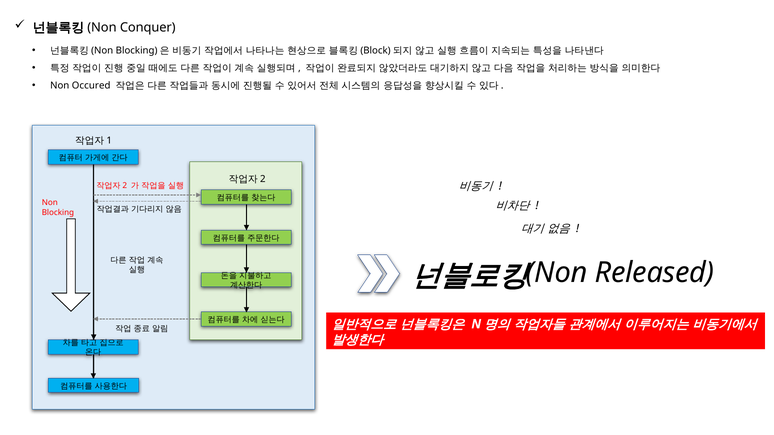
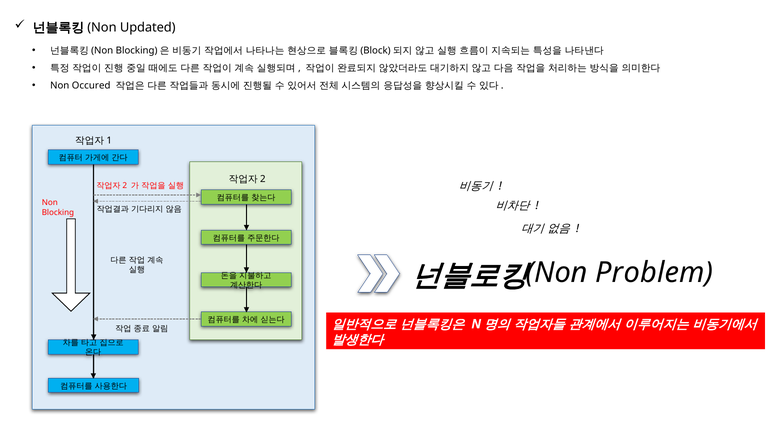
Conquer: Conquer -> Updated
Released: Released -> Problem
